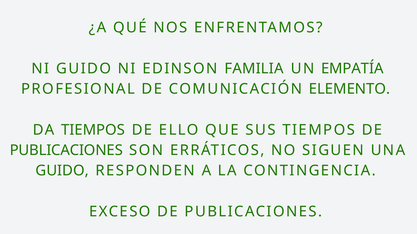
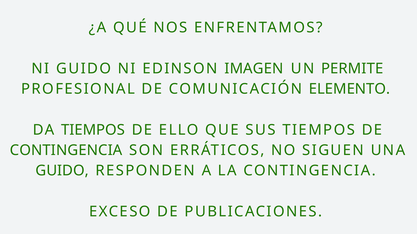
FAMILIA: FAMILIA -> IMAGEN
EMPATÍA: EMPATÍA -> PERMITE
PUBLICACIONES at (66, 151): PUBLICACIONES -> CONTINGENCIA
